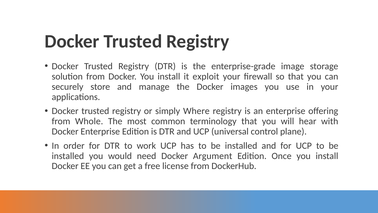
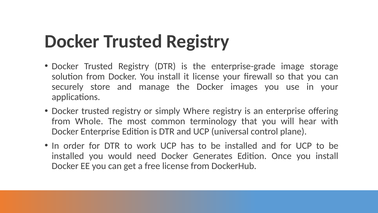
it exploit: exploit -> license
Argument: Argument -> Generates
